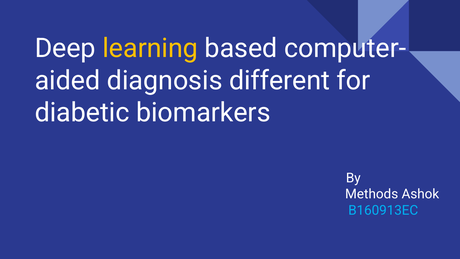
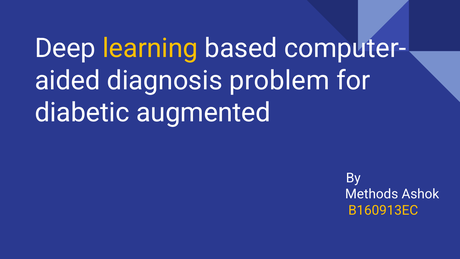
different: different -> problem
biomarkers: biomarkers -> augmented
B160913EC colour: light blue -> yellow
